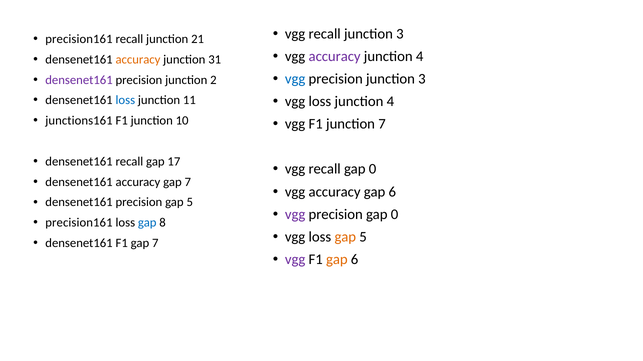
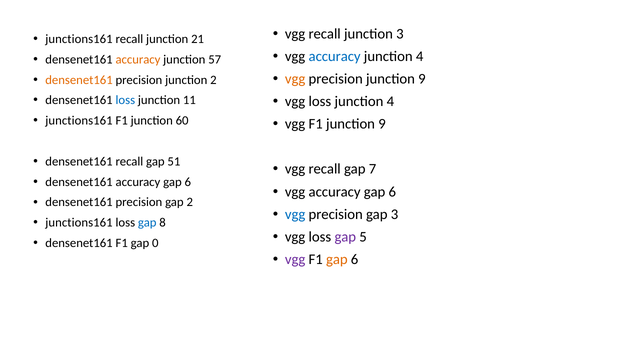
precision161 at (79, 39): precision161 -> junctions161
accuracy at (335, 56) colour: purple -> blue
31: 31 -> 57
vgg at (295, 79) colour: blue -> orange
precision junction 3: 3 -> 9
densenet161 at (79, 80) colour: purple -> orange
10: 10 -> 60
F1 junction 7: 7 -> 9
17: 17 -> 51
recall gap 0: 0 -> 7
densenet161 accuracy gap 7: 7 -> 6
precision gap 5: 5 -> 2
vgg at (295, 215) colour: purple -> blue
precision gap 0: 0 -> 3
precision161 at (79, 223): precision161 -> junctions161
gap at (345, 237) colour: orange -> purple
F1 gap 7: 7 -> 0
